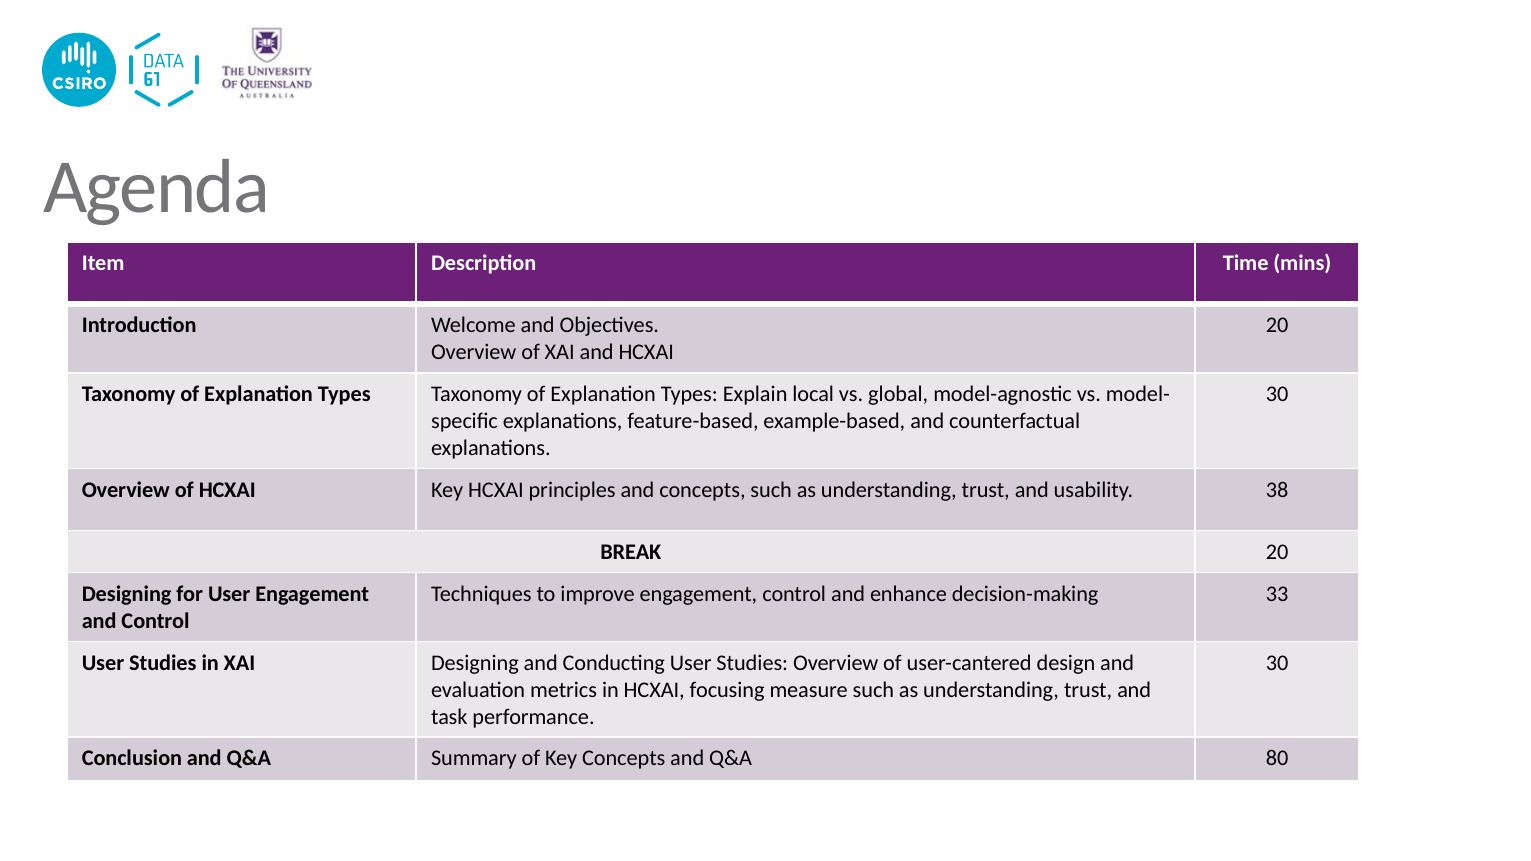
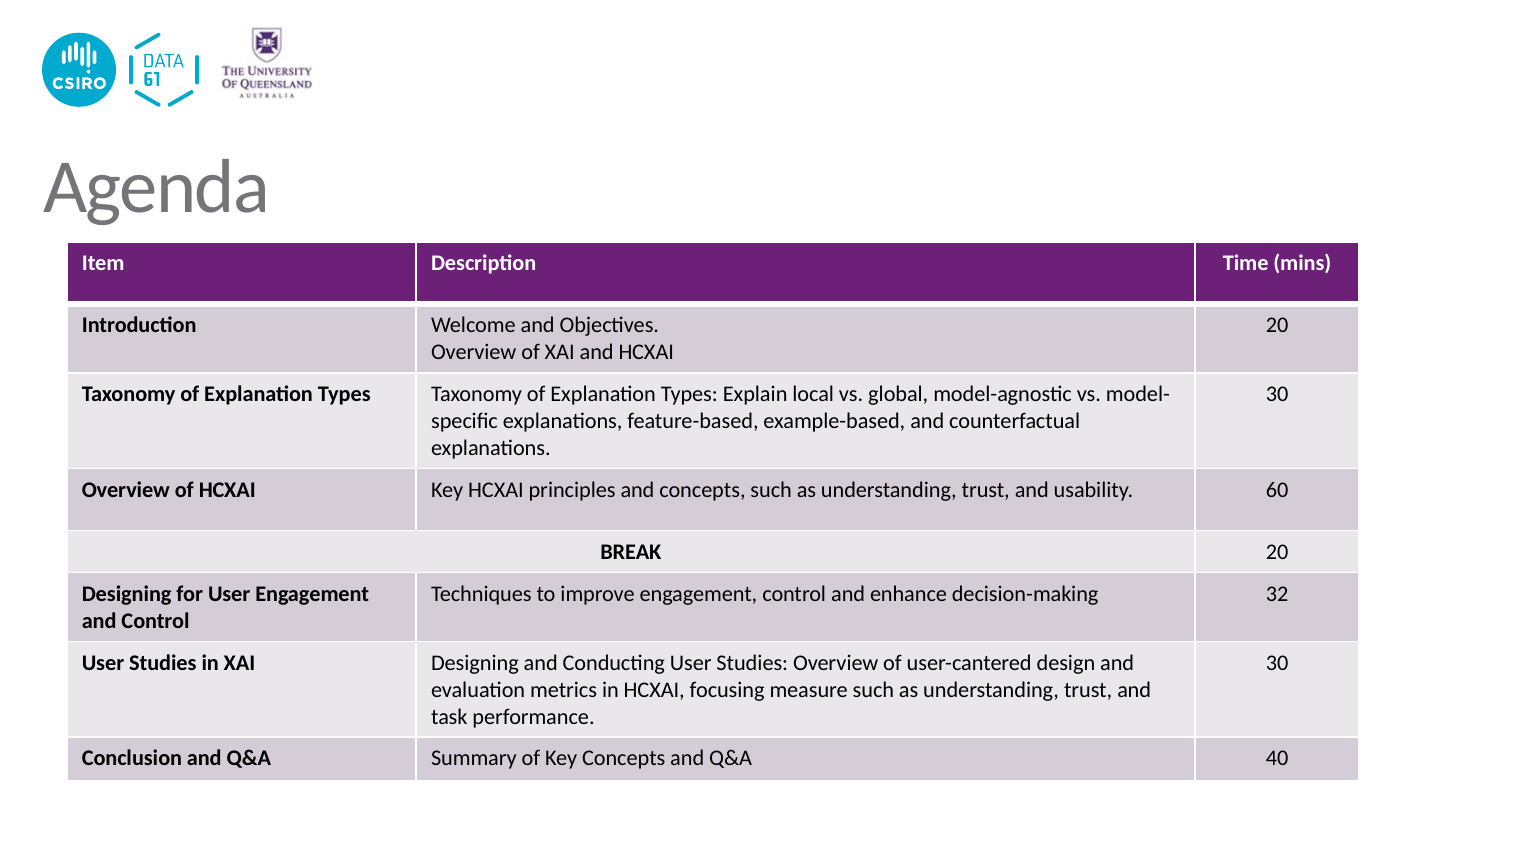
38: 38 -> 60
33: 33 -> 32
80: 80 -> 40
